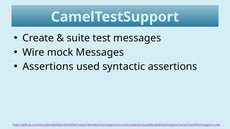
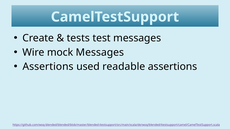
suite: suite -> tests
syntactic: syntactic -> readable
